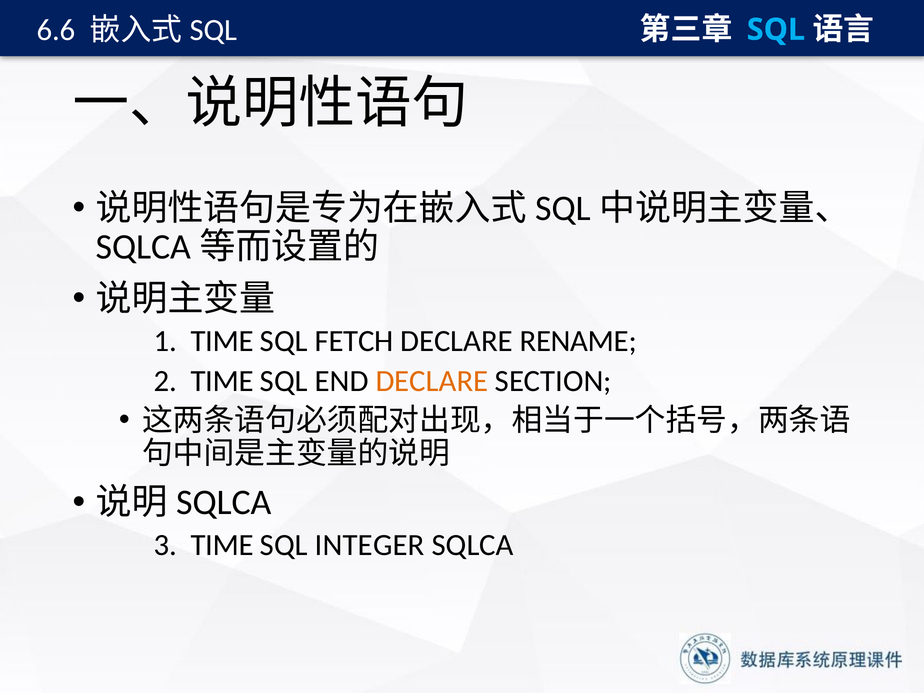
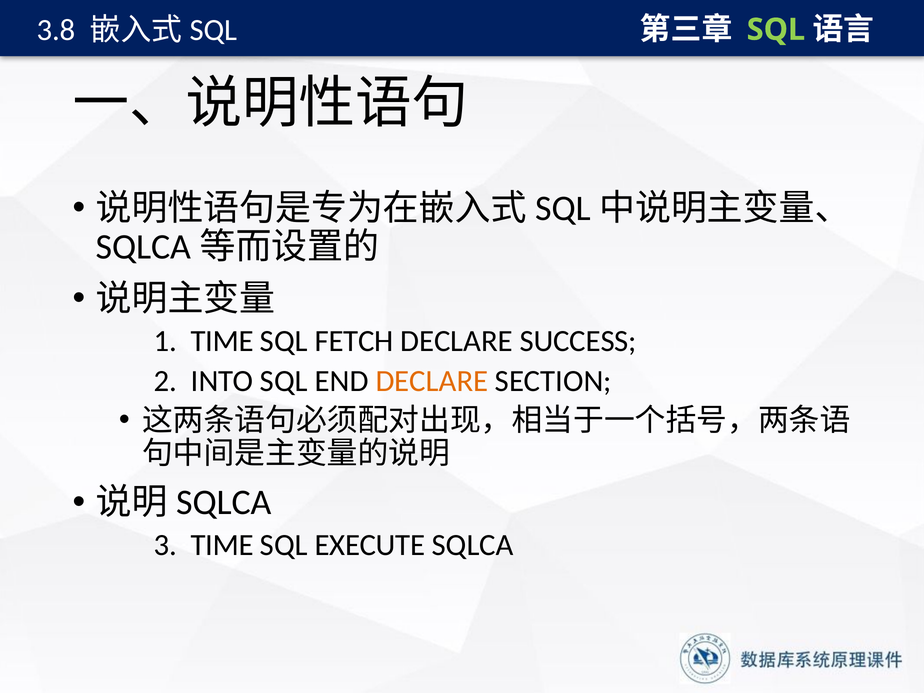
6.6: 6.6 -> 3.8
SQL at (776, 30) colour: light blue -> light green
RENAME: RENAME -> SUCCESS
2 TIME: TIME -> INTO
INTEGER: INTEGER -> EXECUTE
